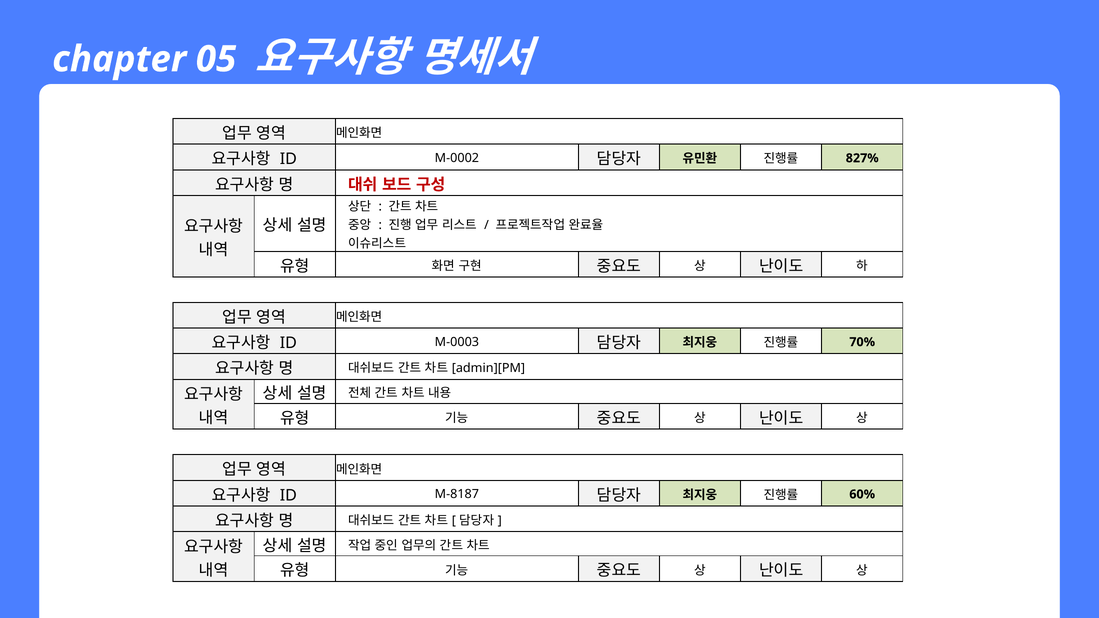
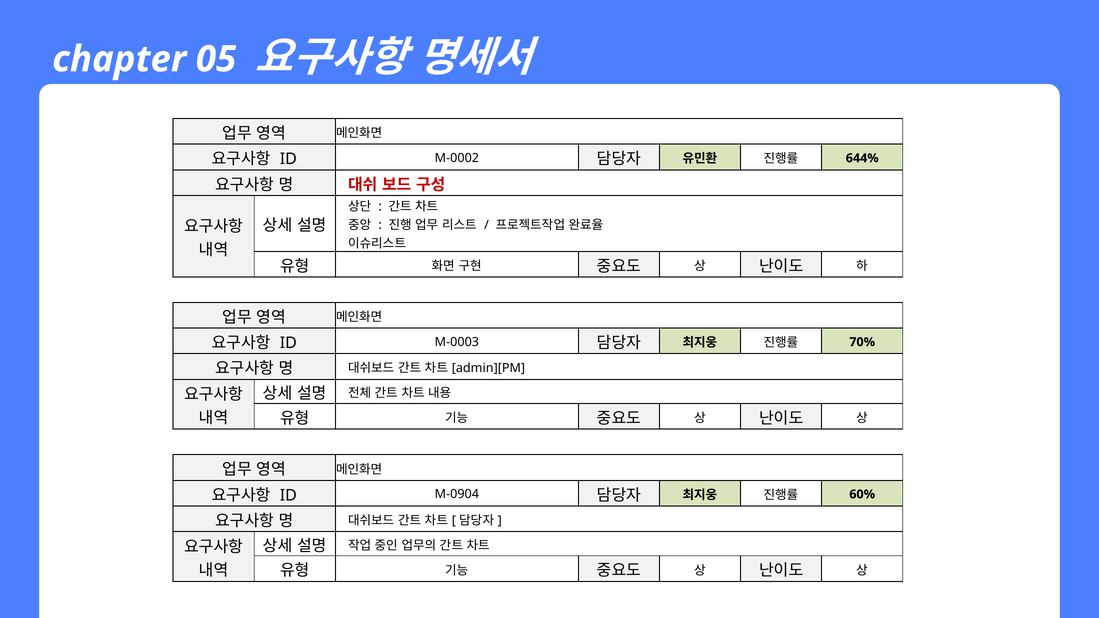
827%: 827% -> 644%
M-8187: M-8187 -> M-0904
